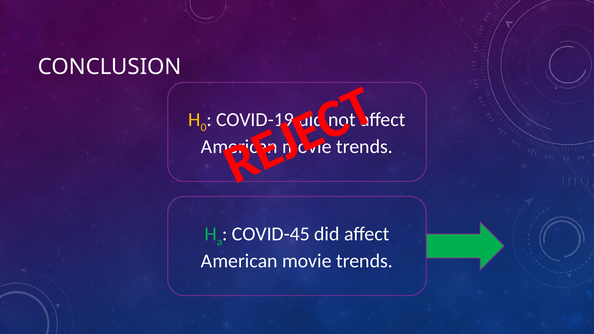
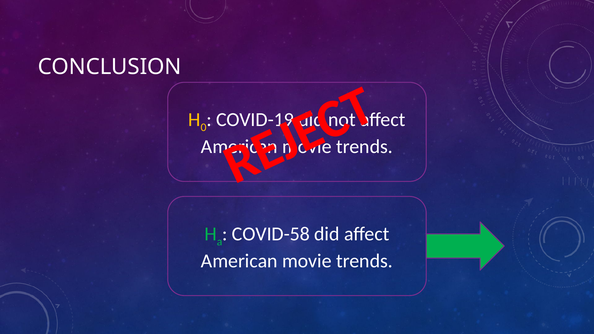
COVID-45: COVID-45 -> COVID-58
